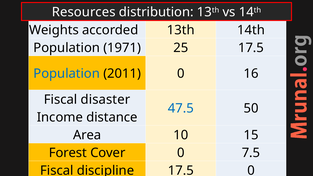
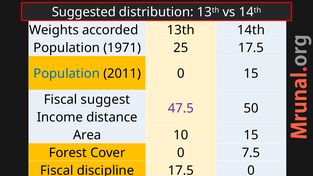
Resources: Resources -> Suggested
0 16: 16 -> 15
disaster: disaster -> suggest
47.5 colour: blue -> purple
